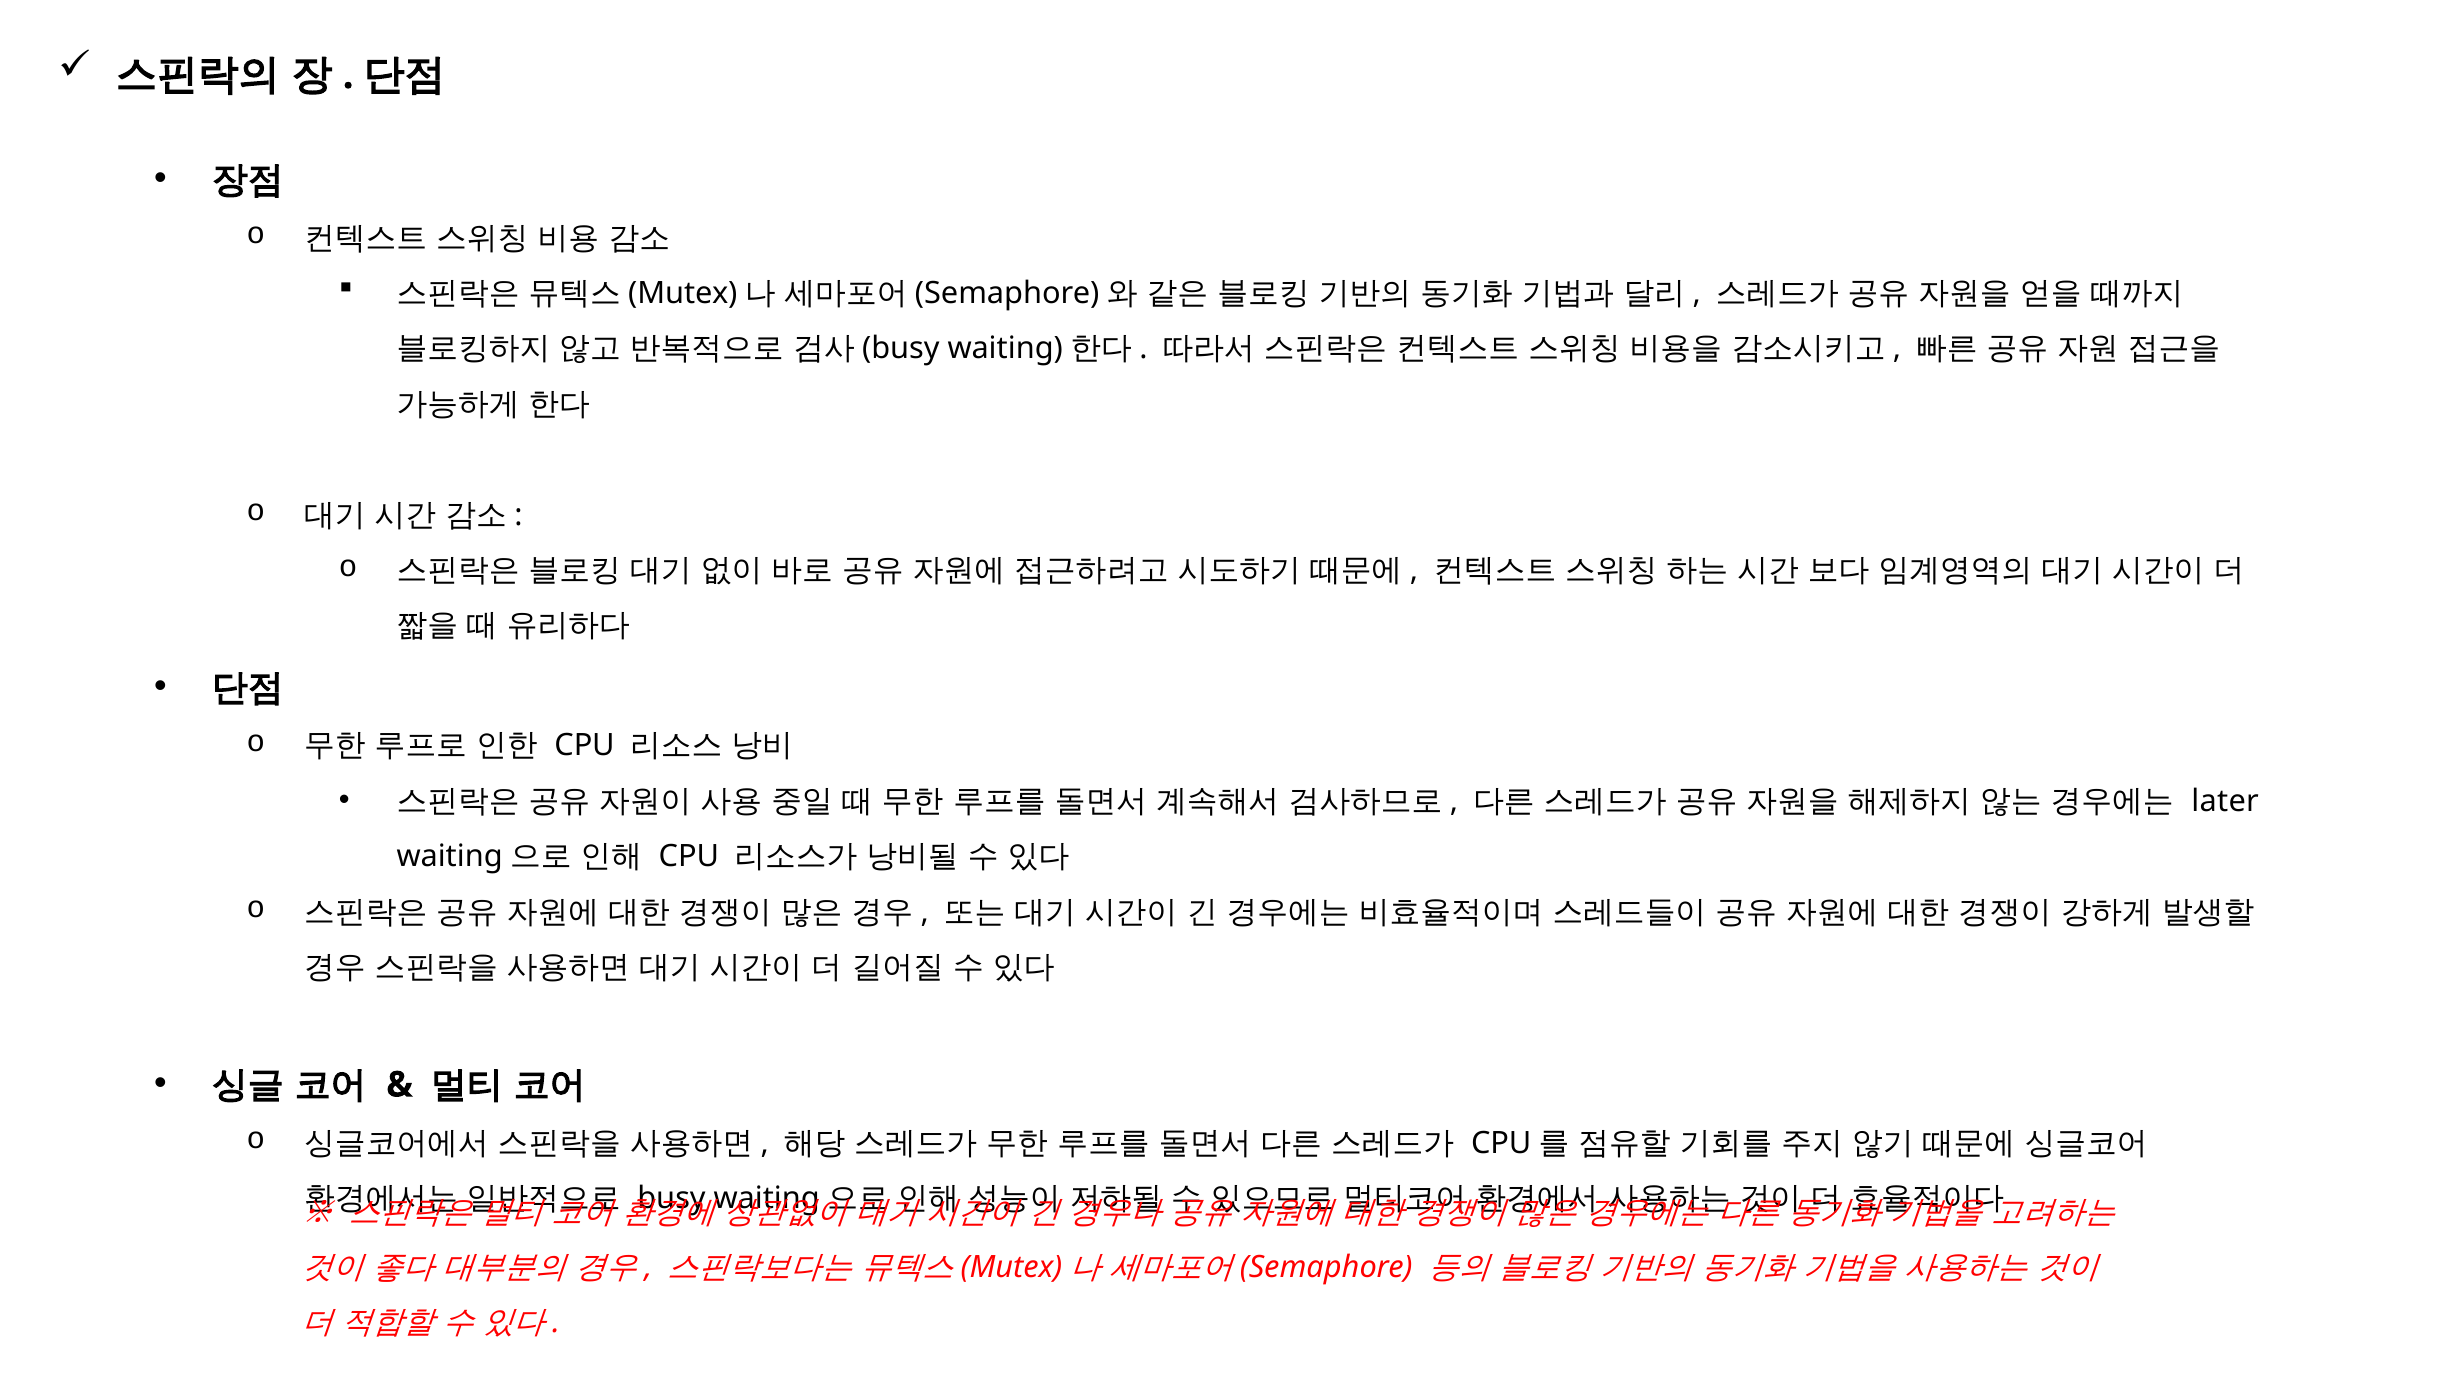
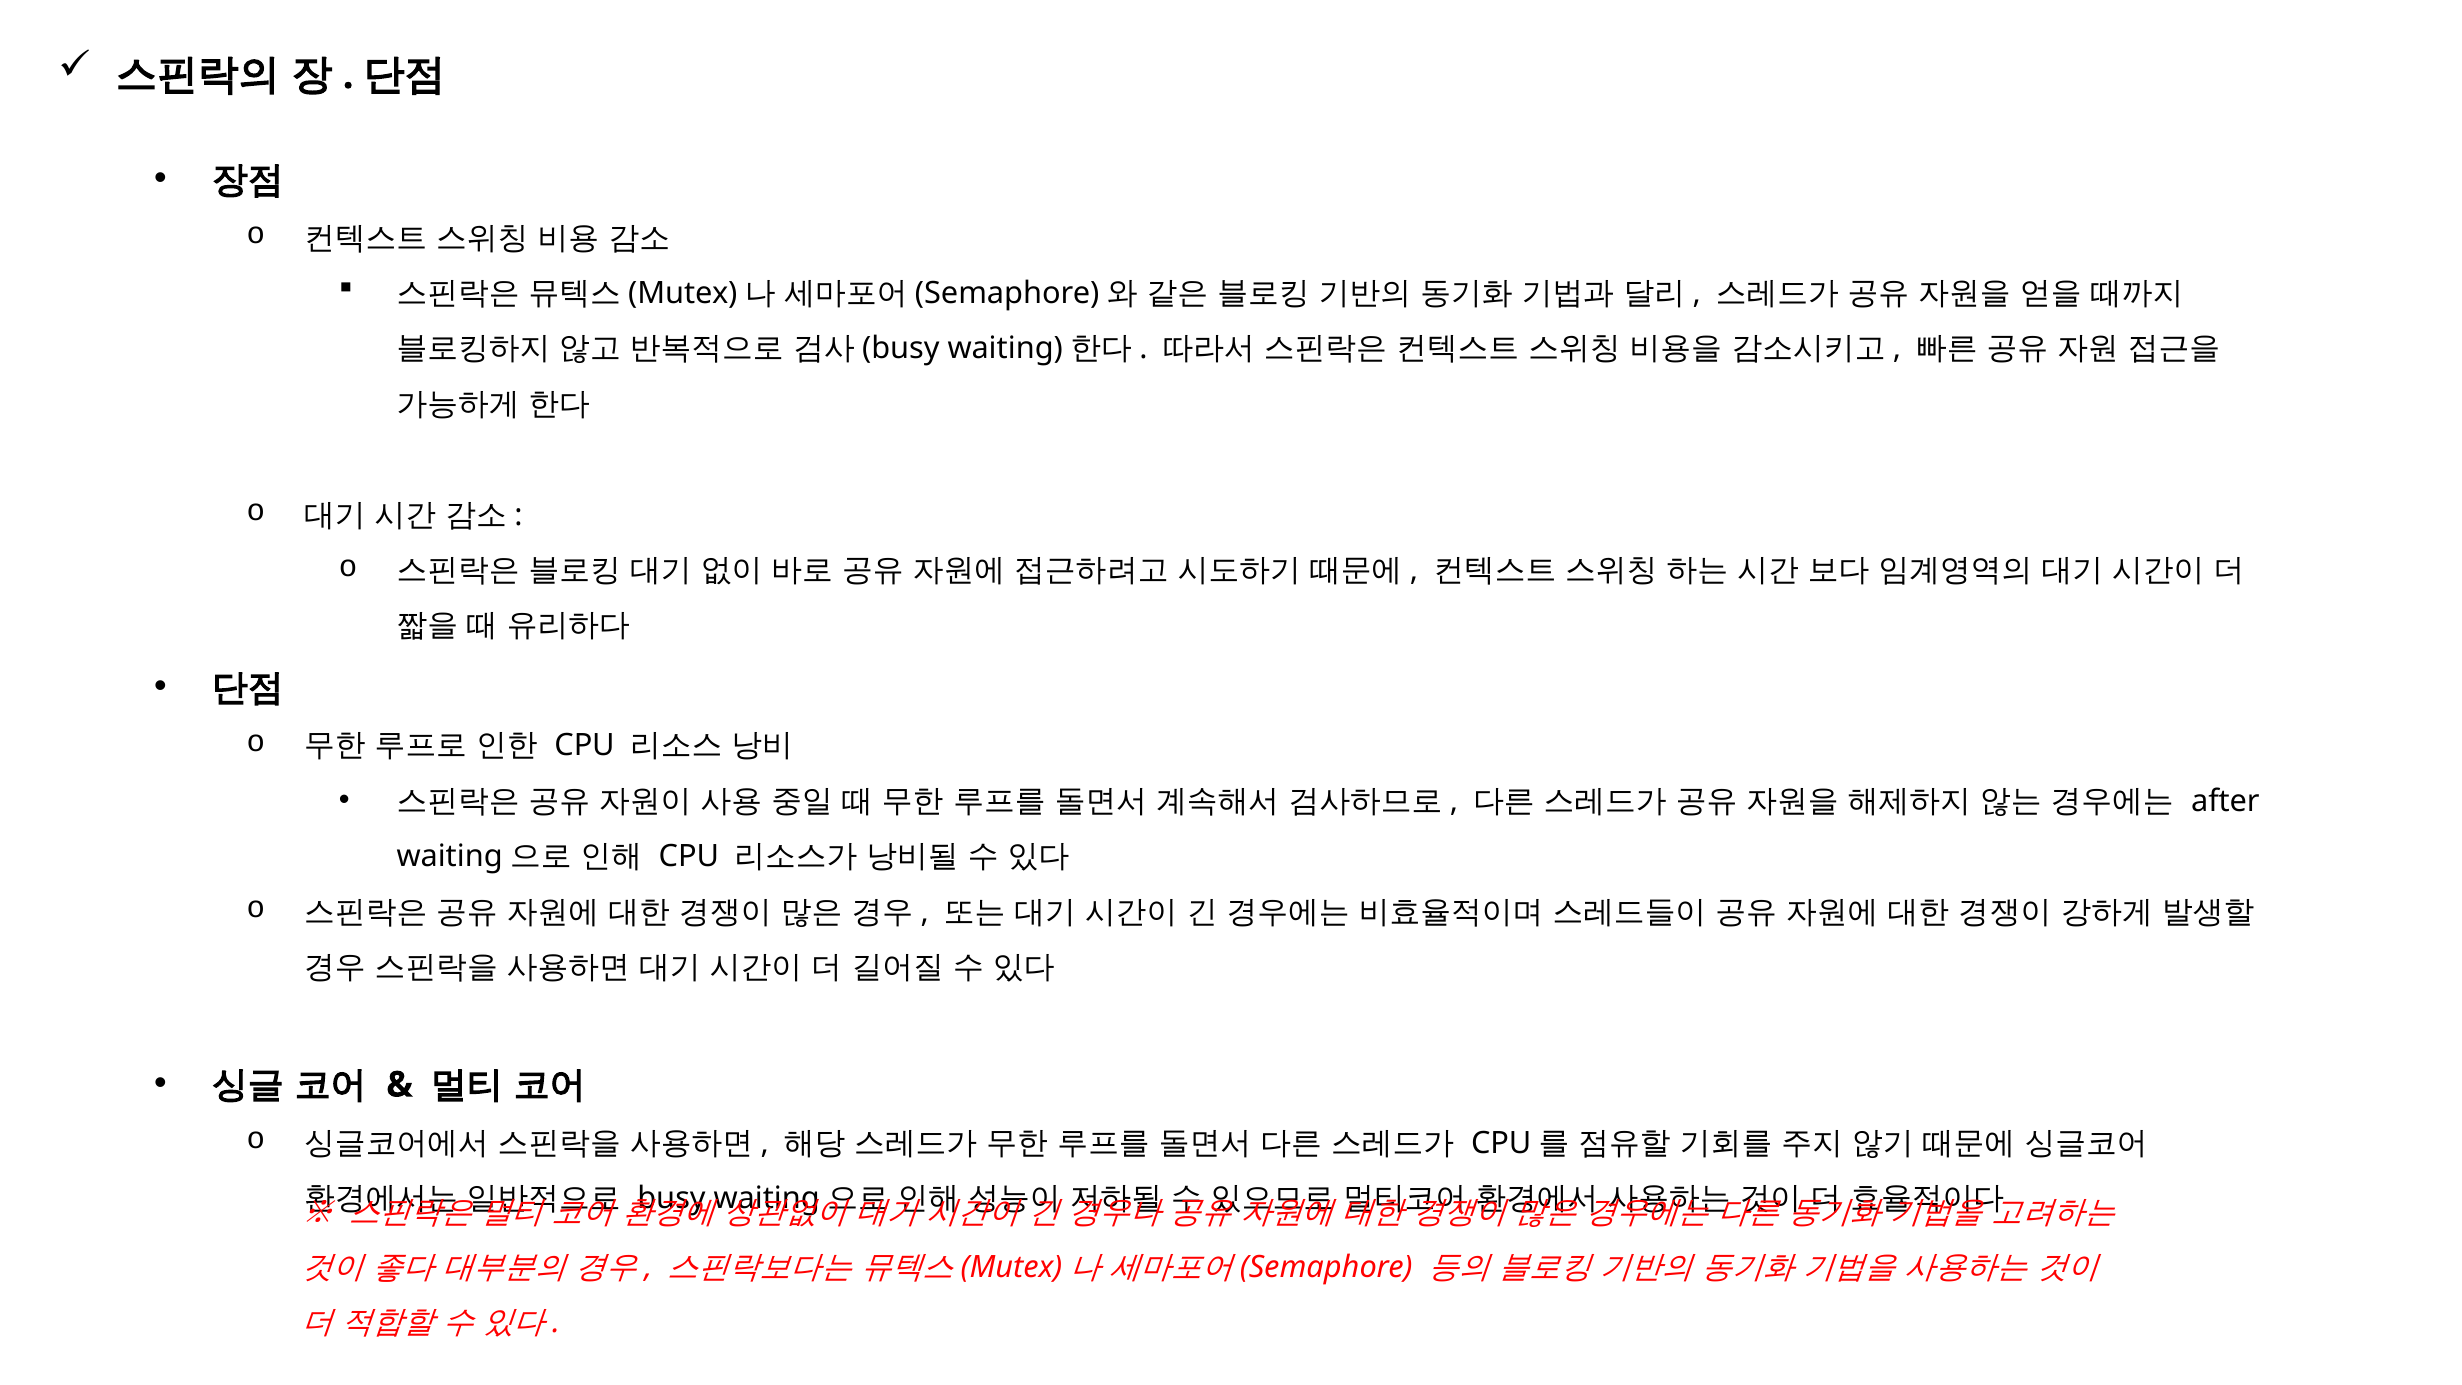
later: later -> after
